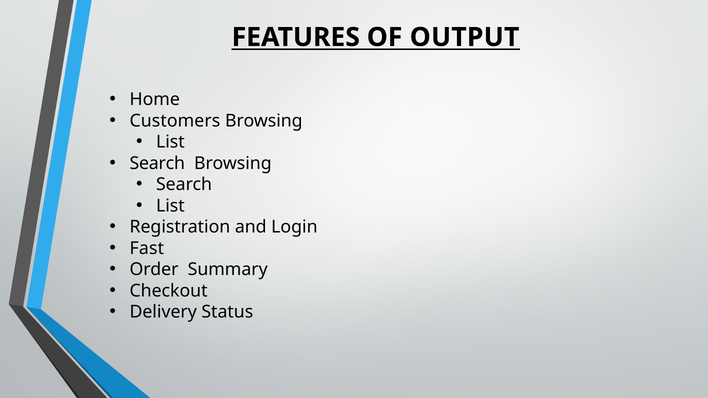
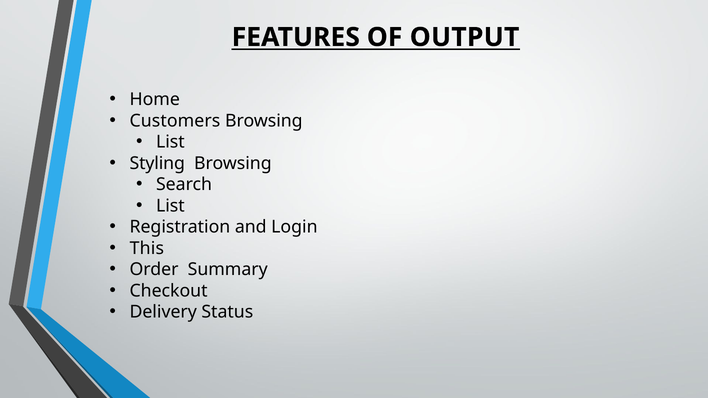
Search at (157, 163): Search -> Styling
Fast: Fast -> This
